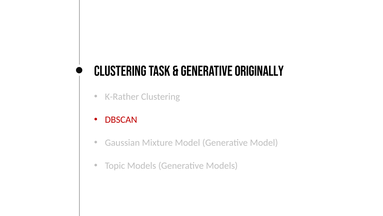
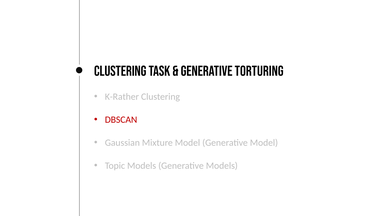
Originally: Originally -> Torturing
